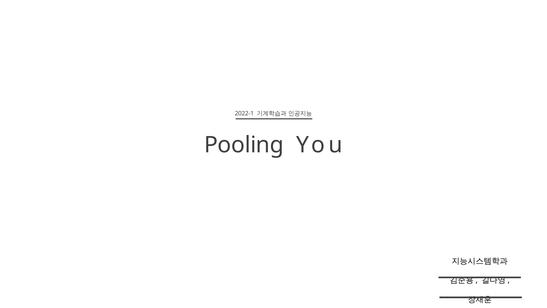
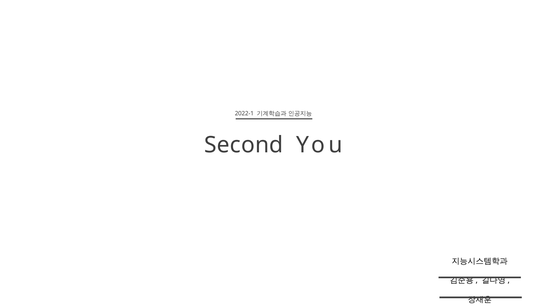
Pooling: Pooling -> Second
